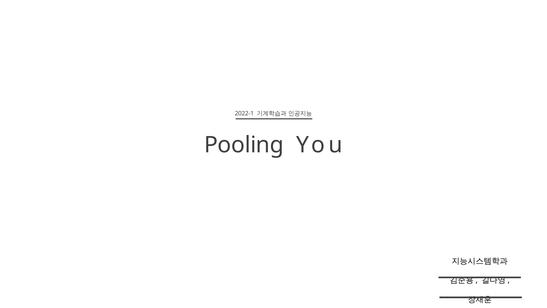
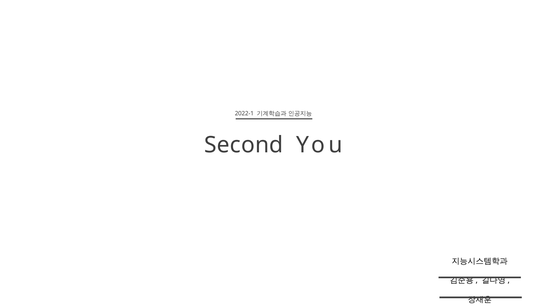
Pooling: Pooling -> Second
